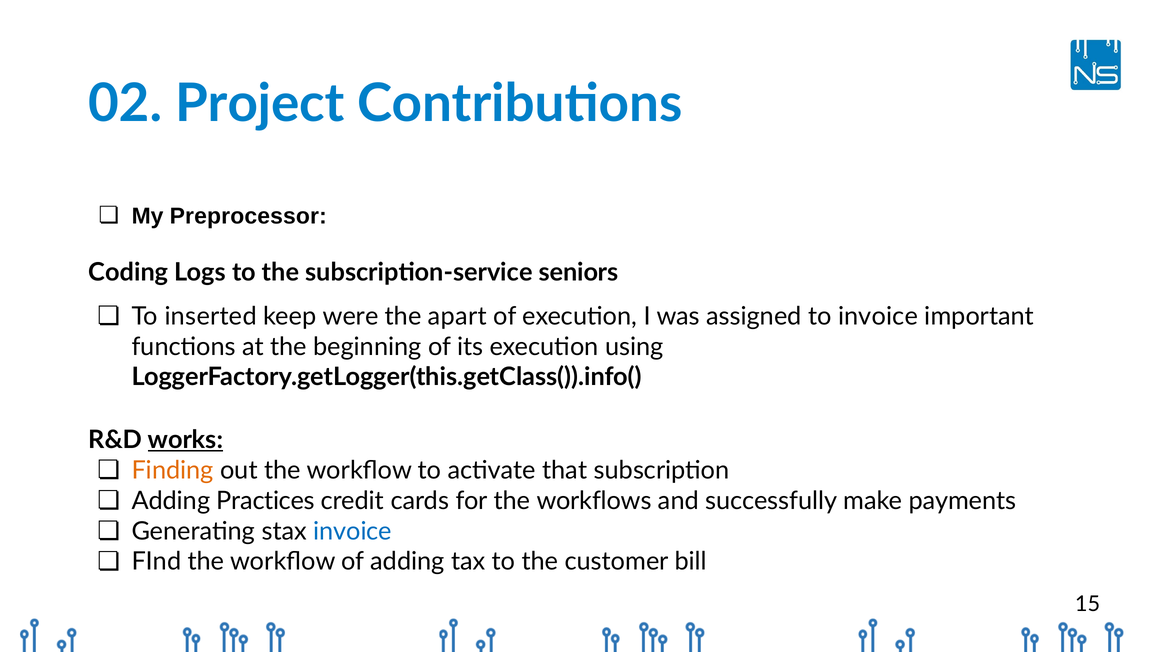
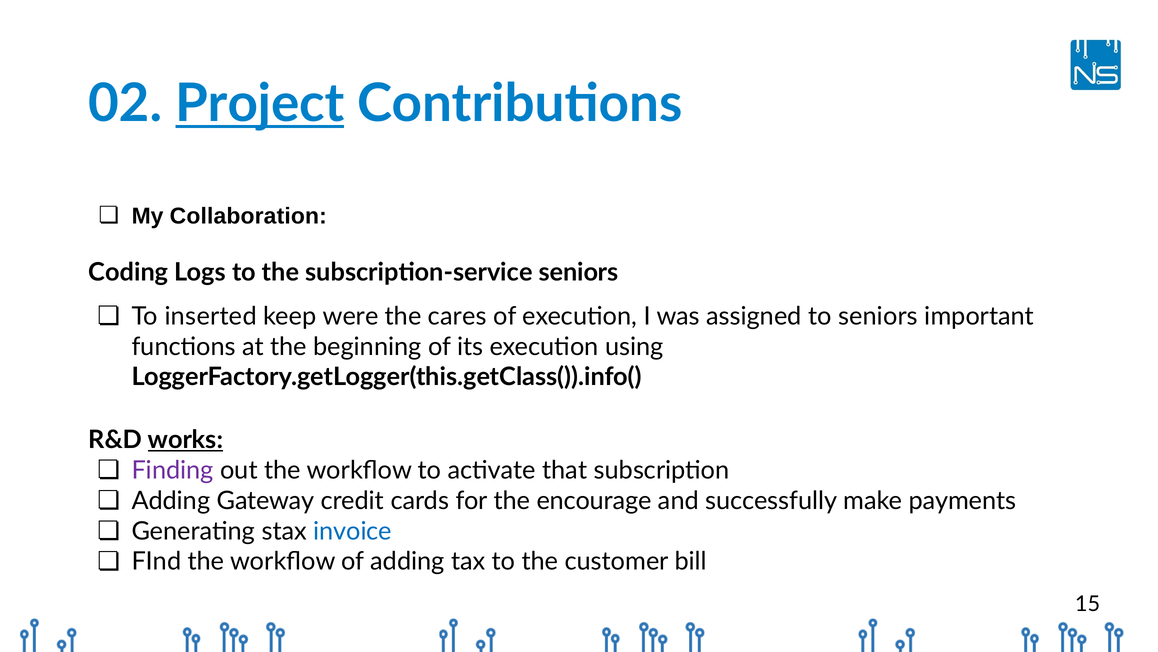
Project underline: none -> present
Preprocessor: Preprocessor -> Collaboration
apart: apart -> cares
to invoice: invoice -> seniors
Finding colour: orange -> purple
Practices: Practices -> Gateway
workflows: workflows -> encourage
